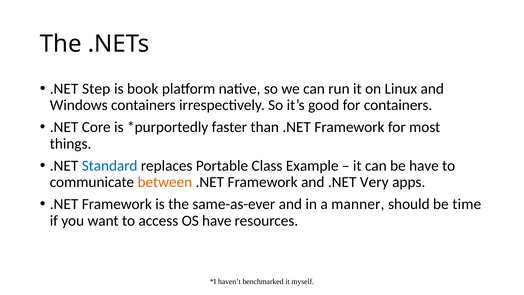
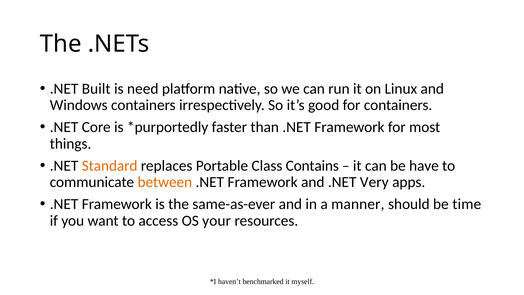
Step: Step -> Built
book: book -> need
Standard colour: blue -> orange
Example: Example -> Contains
OS have: have -> your
